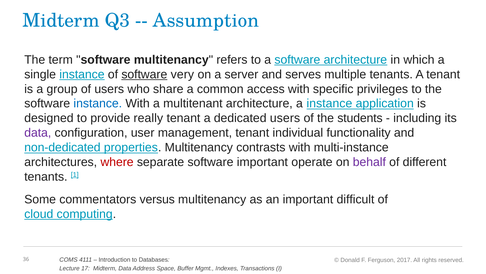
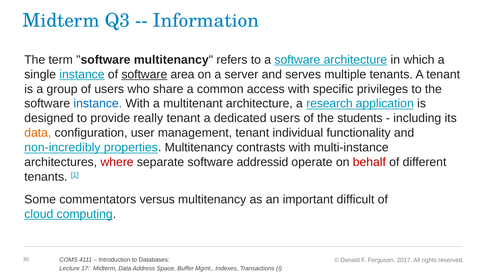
Assumption: Assumption -> Information
very: very -> area
a instance: instance -> research
data at (38, 133) colour: purple -> orange
non-dedicated: non-dedicated -> non-incredibly
software important: important -> addressid
behalf colour: purple -> red
